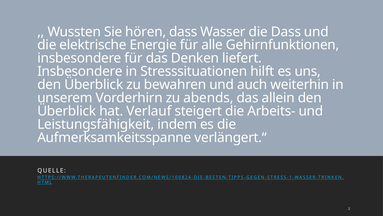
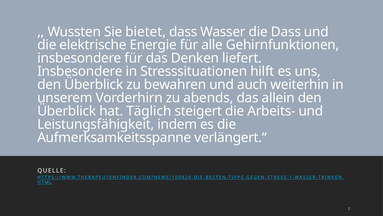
hören: hören -> bietet
Verlauf: Verlauf -> Täglich
